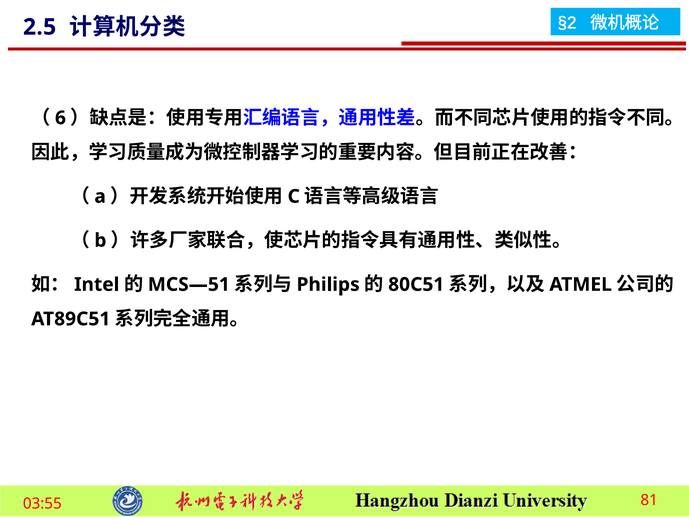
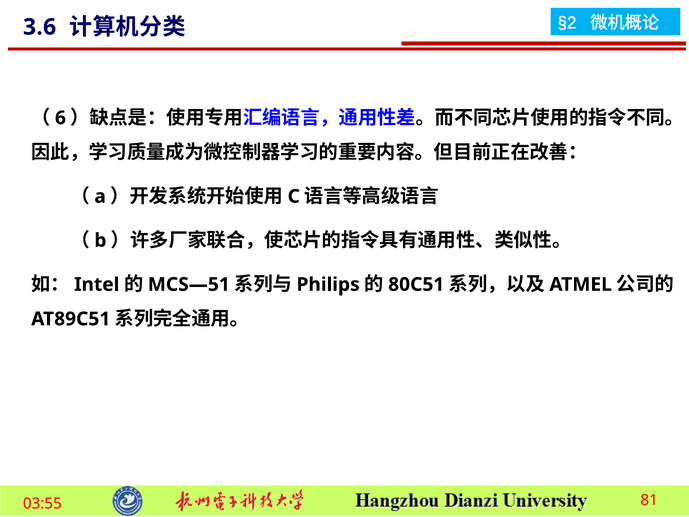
2.5: 2.5 -> 3.6
